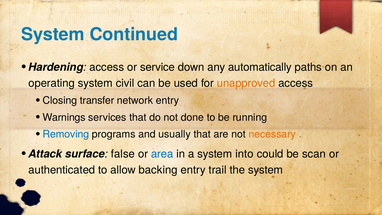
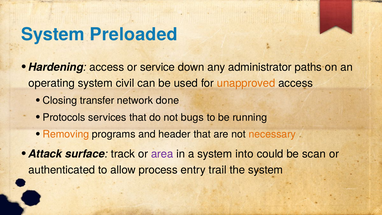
Continued: Continued -> Preloaded
automatically: automatically -> administrator
network entry: entry -> done
Warnings: Warnings -> Protocols
done: done -> bugs
Removing colour: blue -> orange
usually: usually -> header
false: false -> track
area colour: blue -> purple
backing: backing -> process
